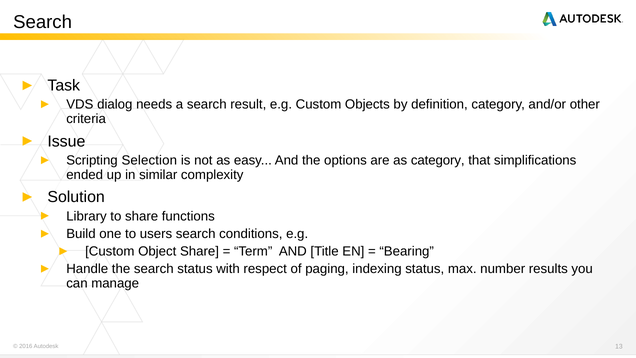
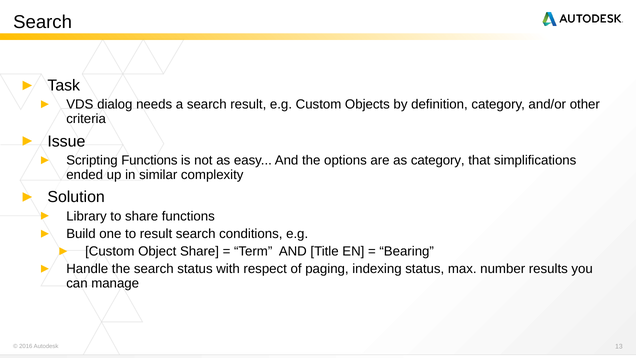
Scripting Selection: Selection -> Functions
to users: users -> result
